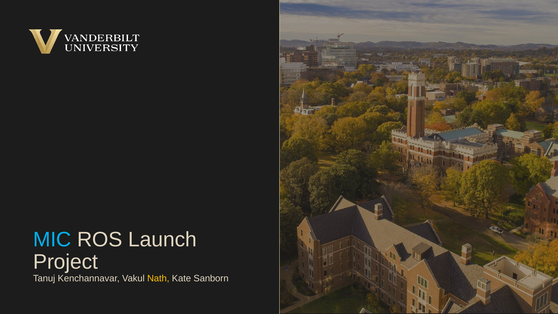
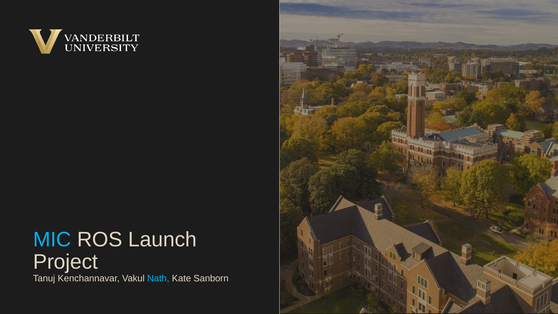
Nath colour: yellow -> light blue
